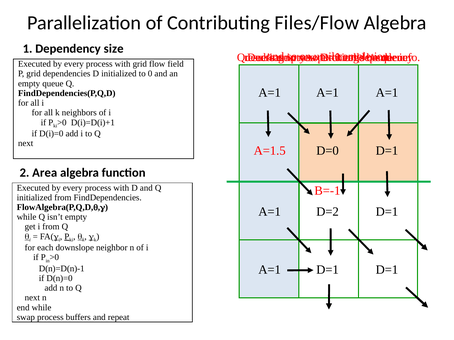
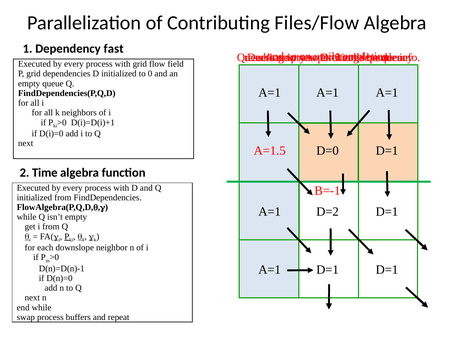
size: size -> fast
Area: Area -> Time
